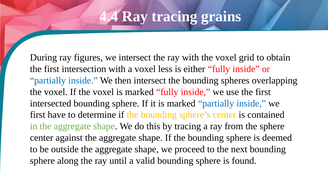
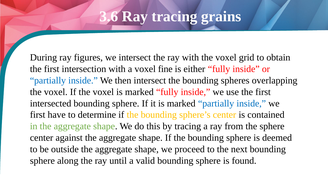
4.4: 4.4 -> 3.6
less: less -> fine
